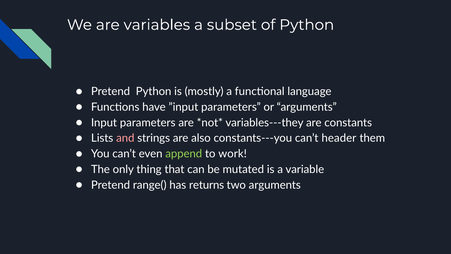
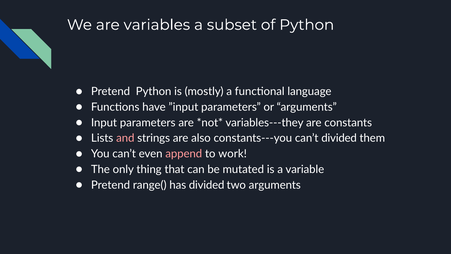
can’t header: header -> divided
append colour: light green -> pink
has returns: returns -> divided
